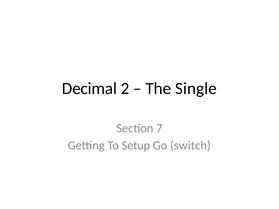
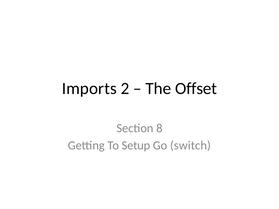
Decimal: Decimal -> Imports
Single: Single -> Offset
7: 7 -> 8
